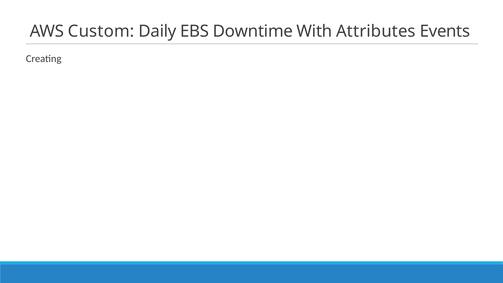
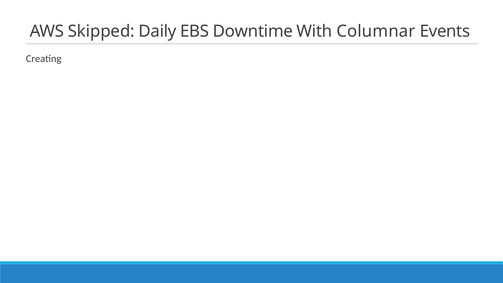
Custom: Custom -> Skipped
Attributes: Attributes -> Columnar
